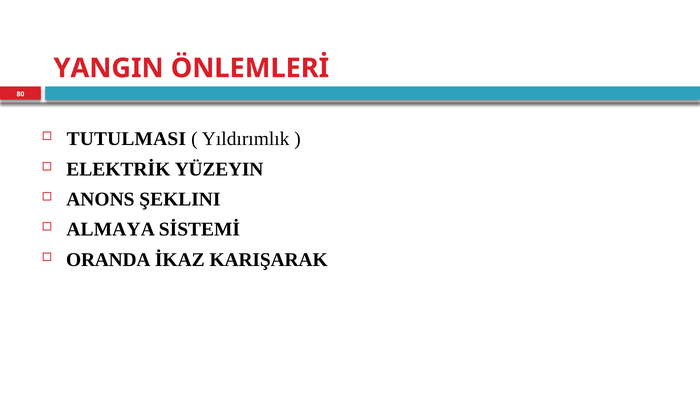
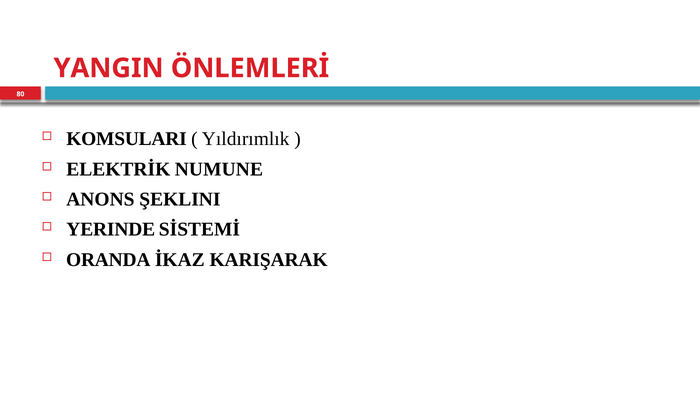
TUTULMASI: TUTULMASI -> KOMSULARI
YÜZEYIN: YÜZEYIN -> NUMUNE
ALMAYA: ALMAYA -> YERINDE
